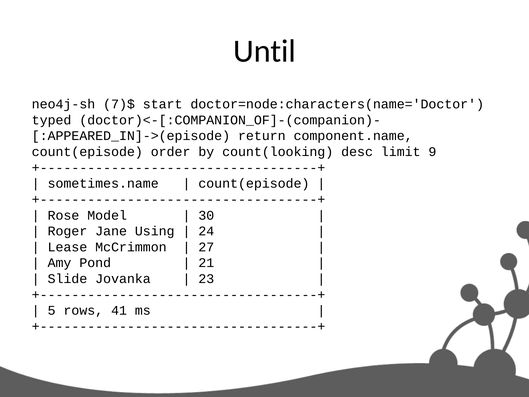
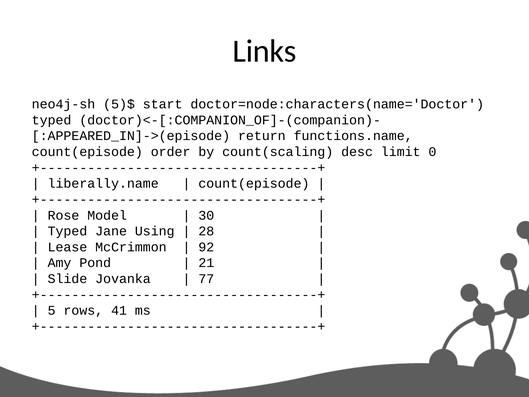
Until: Until -> Links
7)$: 7)$ -> 5)$
component.name: component.name -> functions.name
count(looking: count(looking -> count(scaling
9: 9 -> 0
sometimes.name: sometimes.name -> liberally.name
Roger at (67, 231): Roger -> Typed
24: 24 -> 28
27: 27 -> 92
23: 23 -> 77
